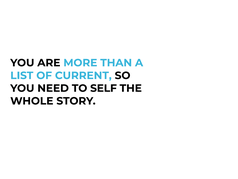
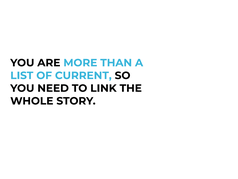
SELF: SELF -> LINK
